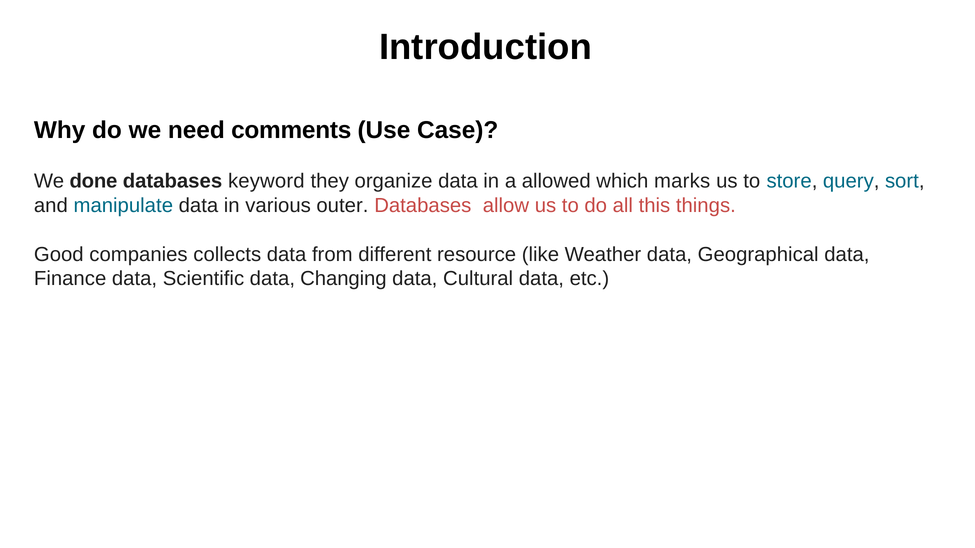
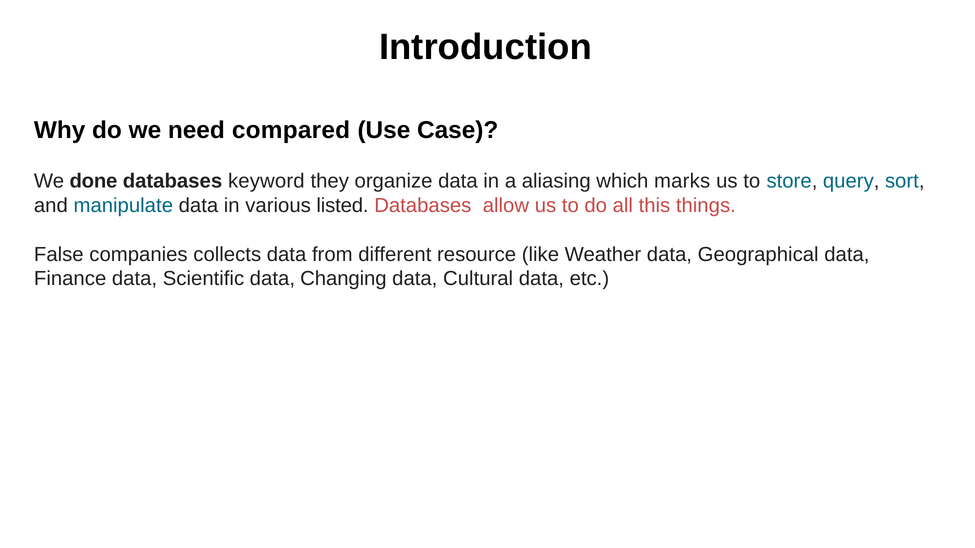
comments: comments -> compared
allowed: allowed -> aliasing
outer: outer -> listed
Good: Good -> False
